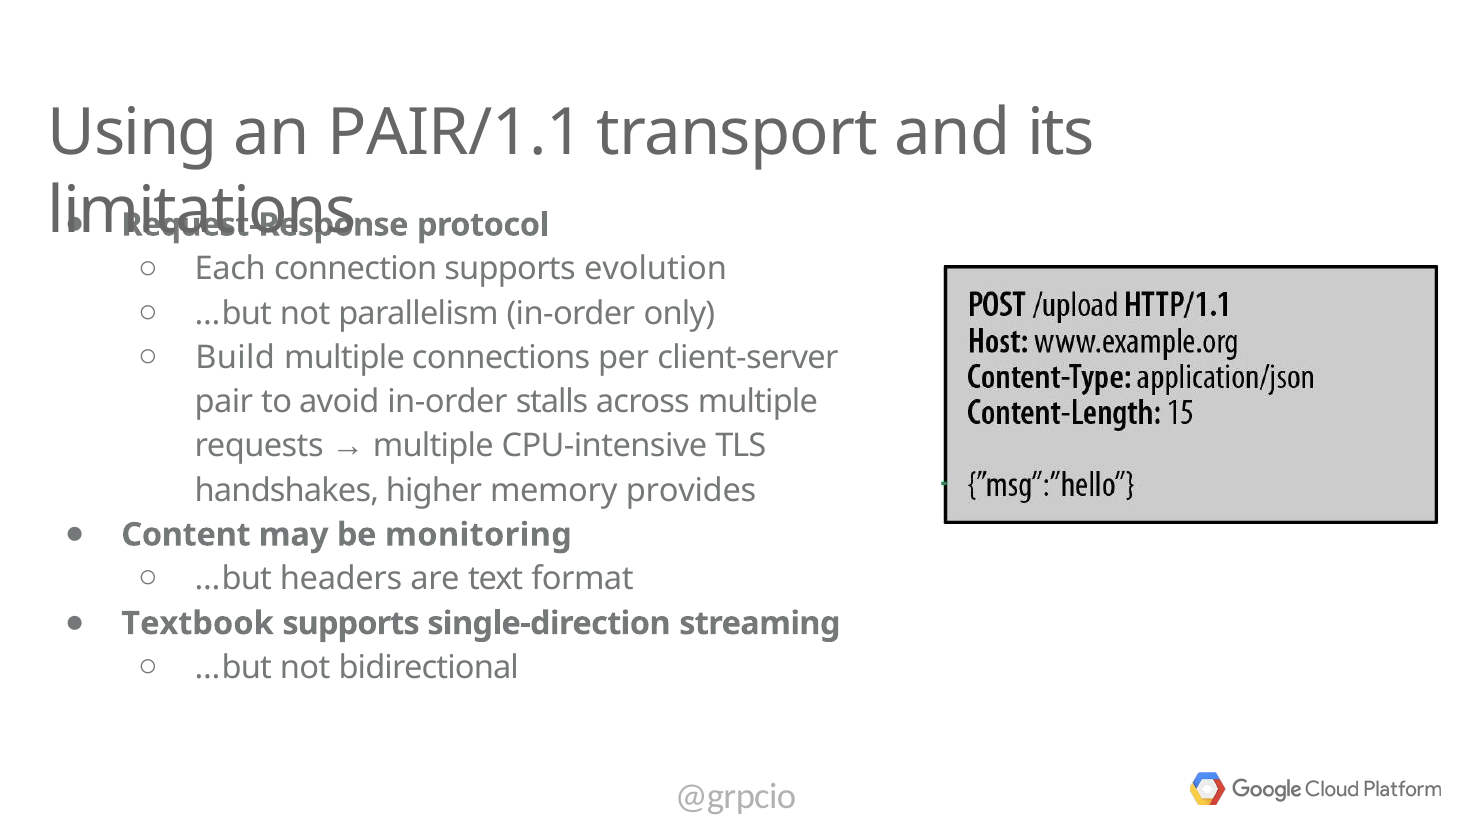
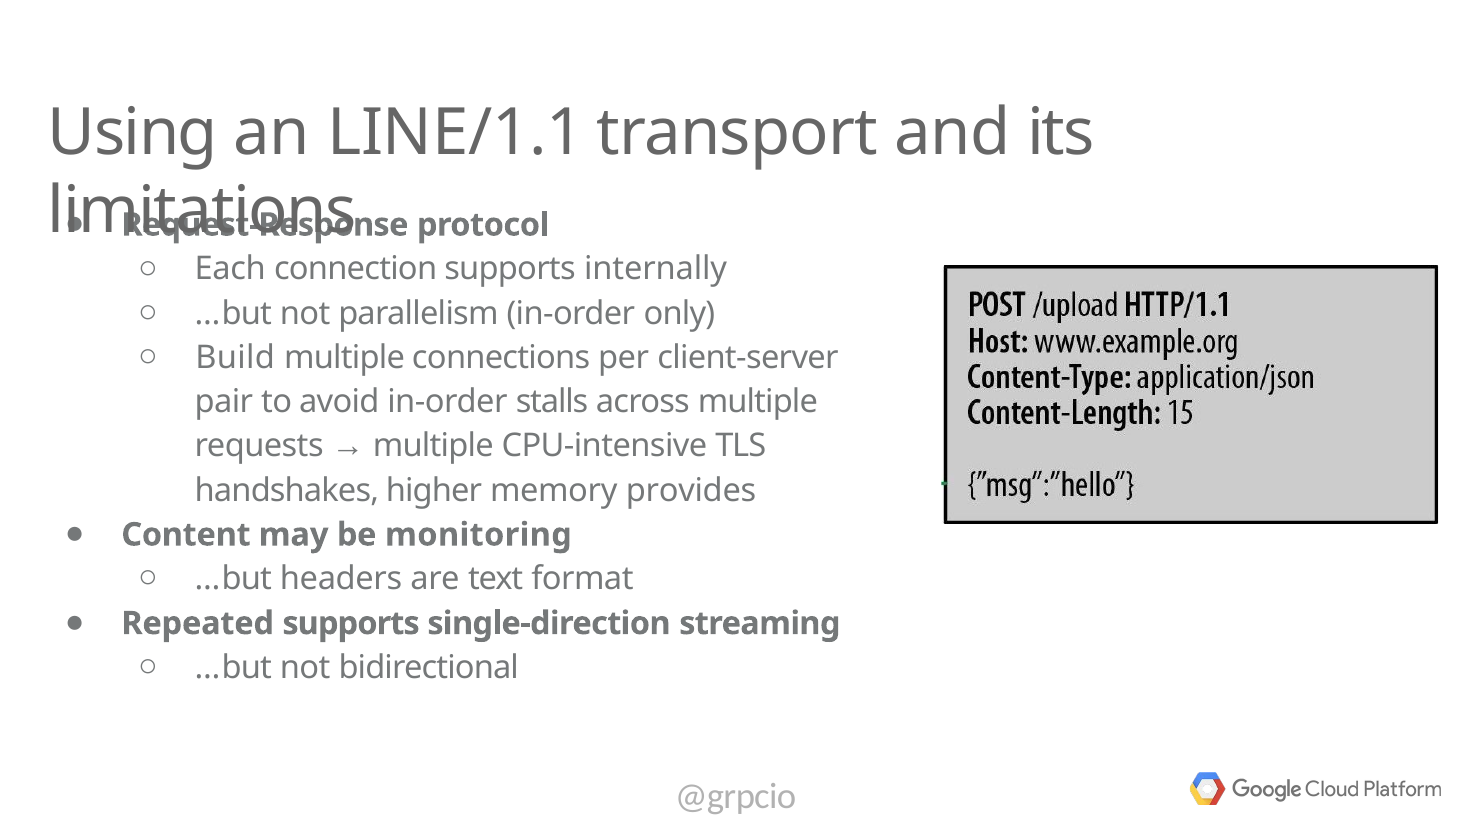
PAIR/1.1: PAIR/1.1 -> LINE/1.1
evolution: evolution -> internally
Textbook: Textbook -> Repeated
